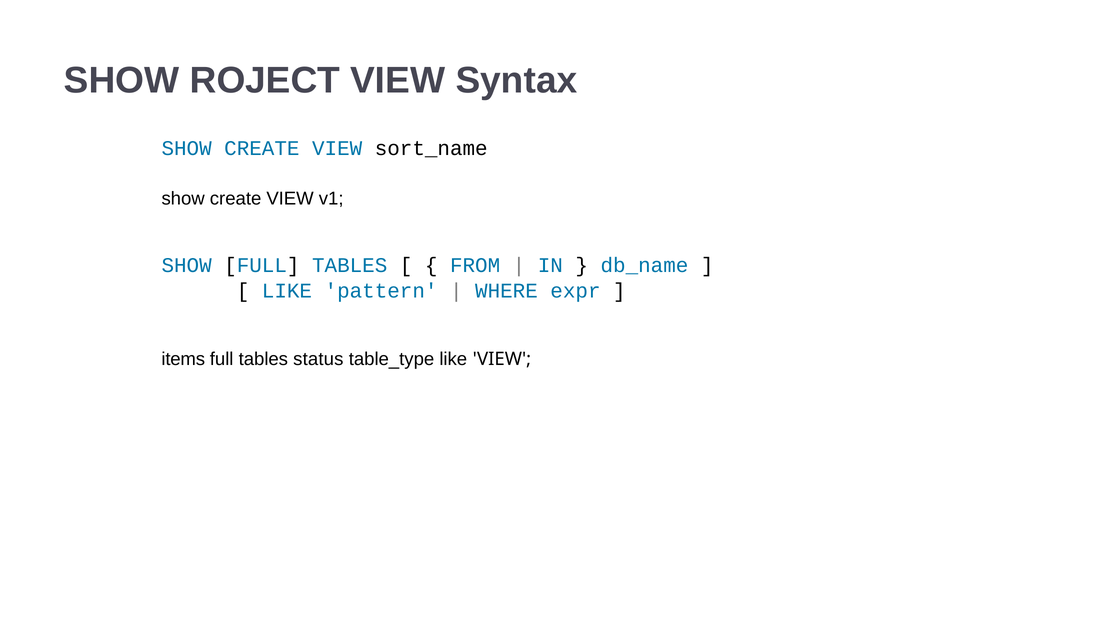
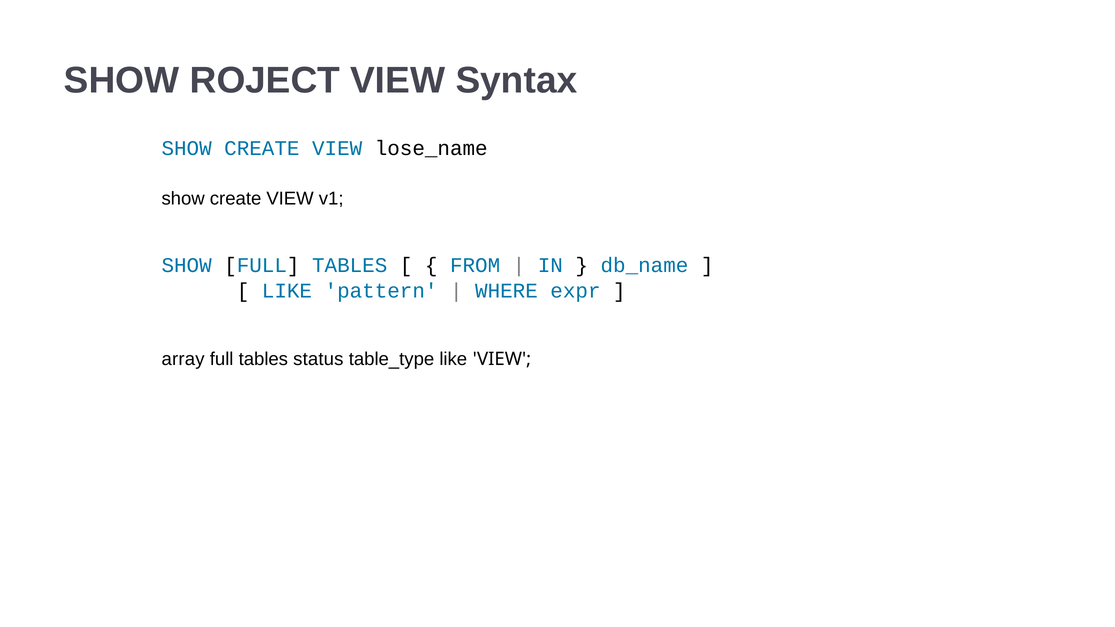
sort_name: sort_name -> lose_name
items: items -> array
